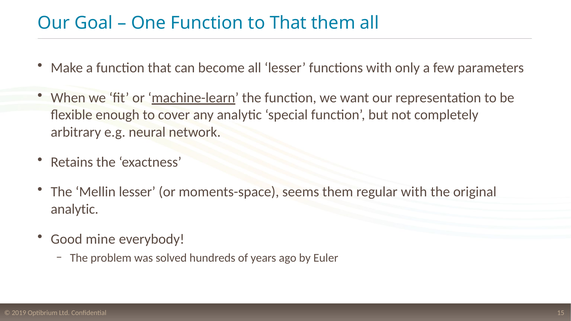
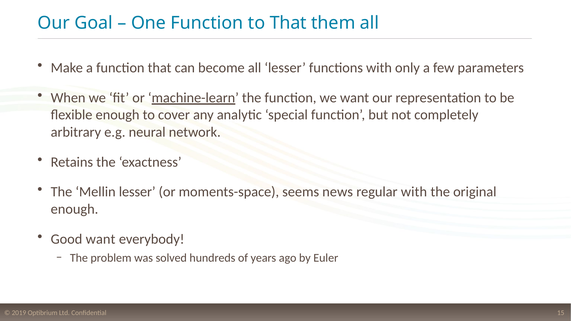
seems them: them -> news
analytic at (75, 209): analytic -> enough
Good mine: mine -> want
